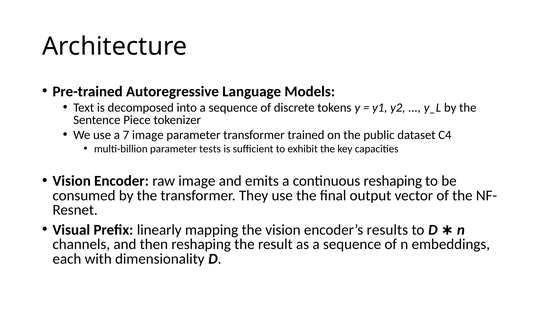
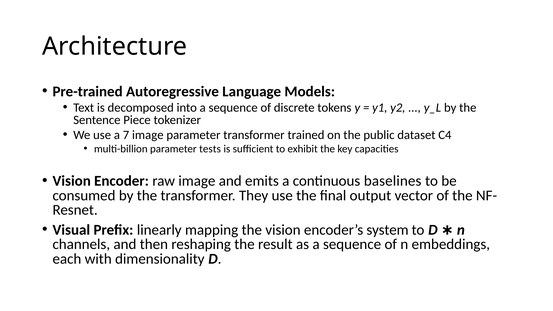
continuous reshaping: reshaping -> baselines
results: results -> system
